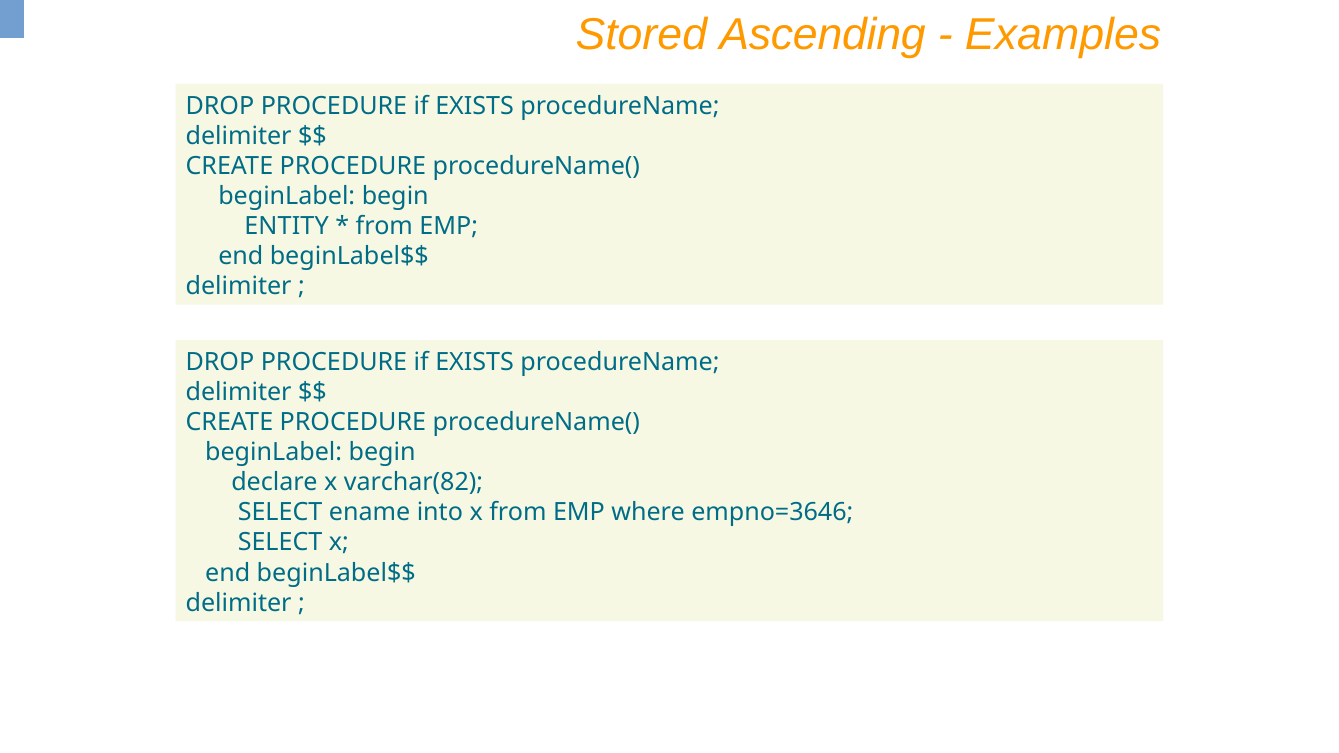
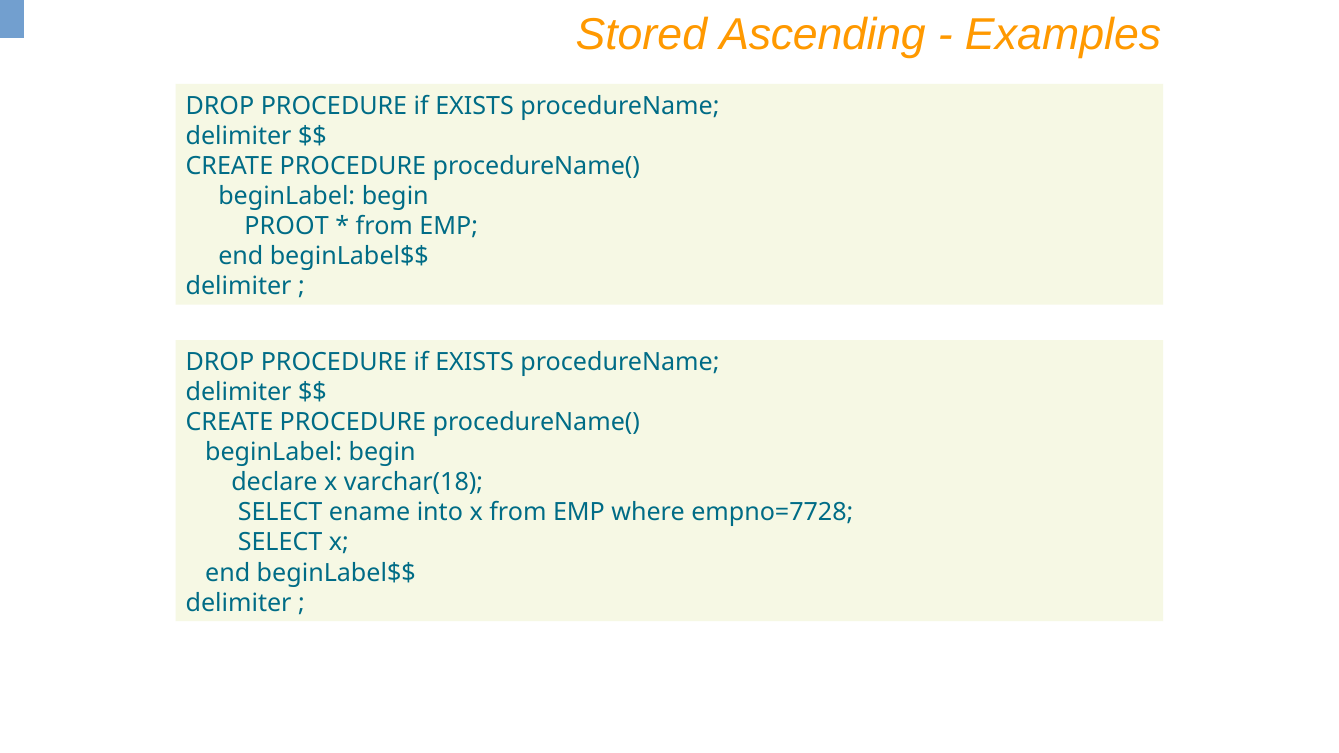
ENTITY: ENTITY -> PROOT
varchar(82: varchar(82 -> varchar(18
empno=3646: empno=3646 -> empno=7728
